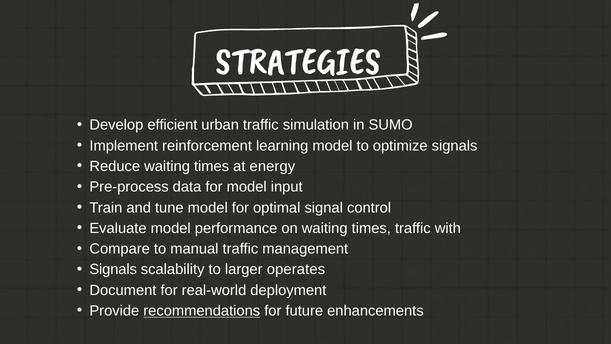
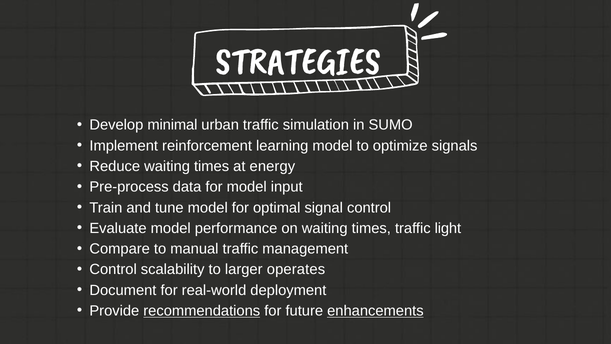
efficient: efficient -> minimal
with: with -> light
Signals at (113, 269): Signals -> Control
enhancements underline: none -> present
